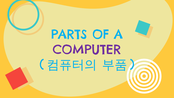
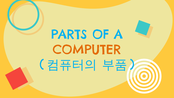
COMPUTER colour: purple -> orange
